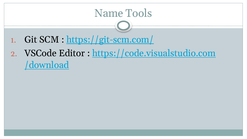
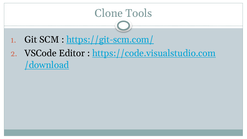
Name: Name -> Clone
